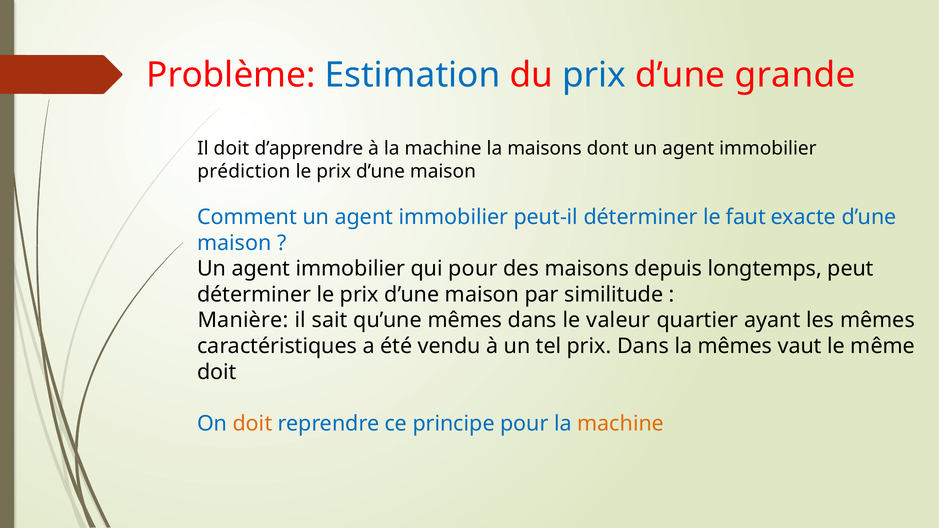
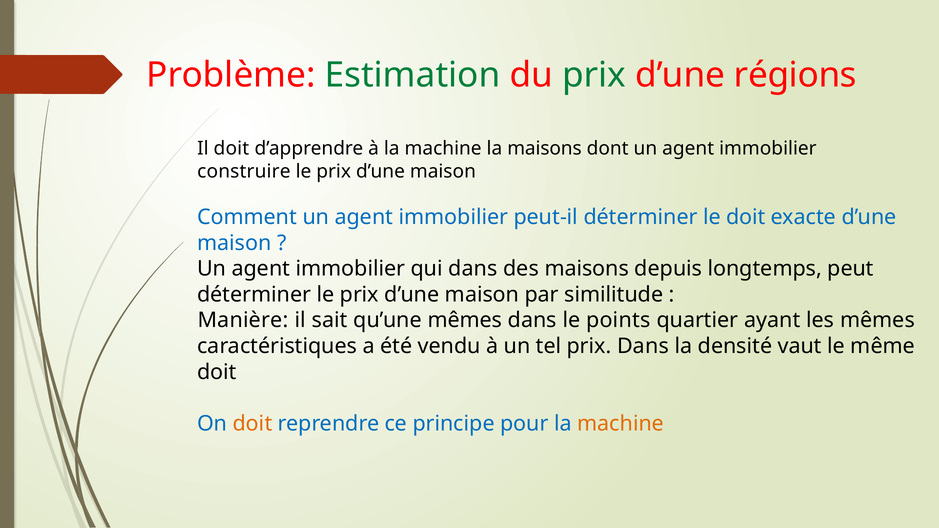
Estimation colour: blue -> green
prix at (594, 75) colour: blue -> green
grande: grande -> régions
prédiction: prédiction -> construire
le faut: faut -> doit
qui pour: pour -> dans
valeur: valeur -> points
la mêmes: mêmes -> densité
